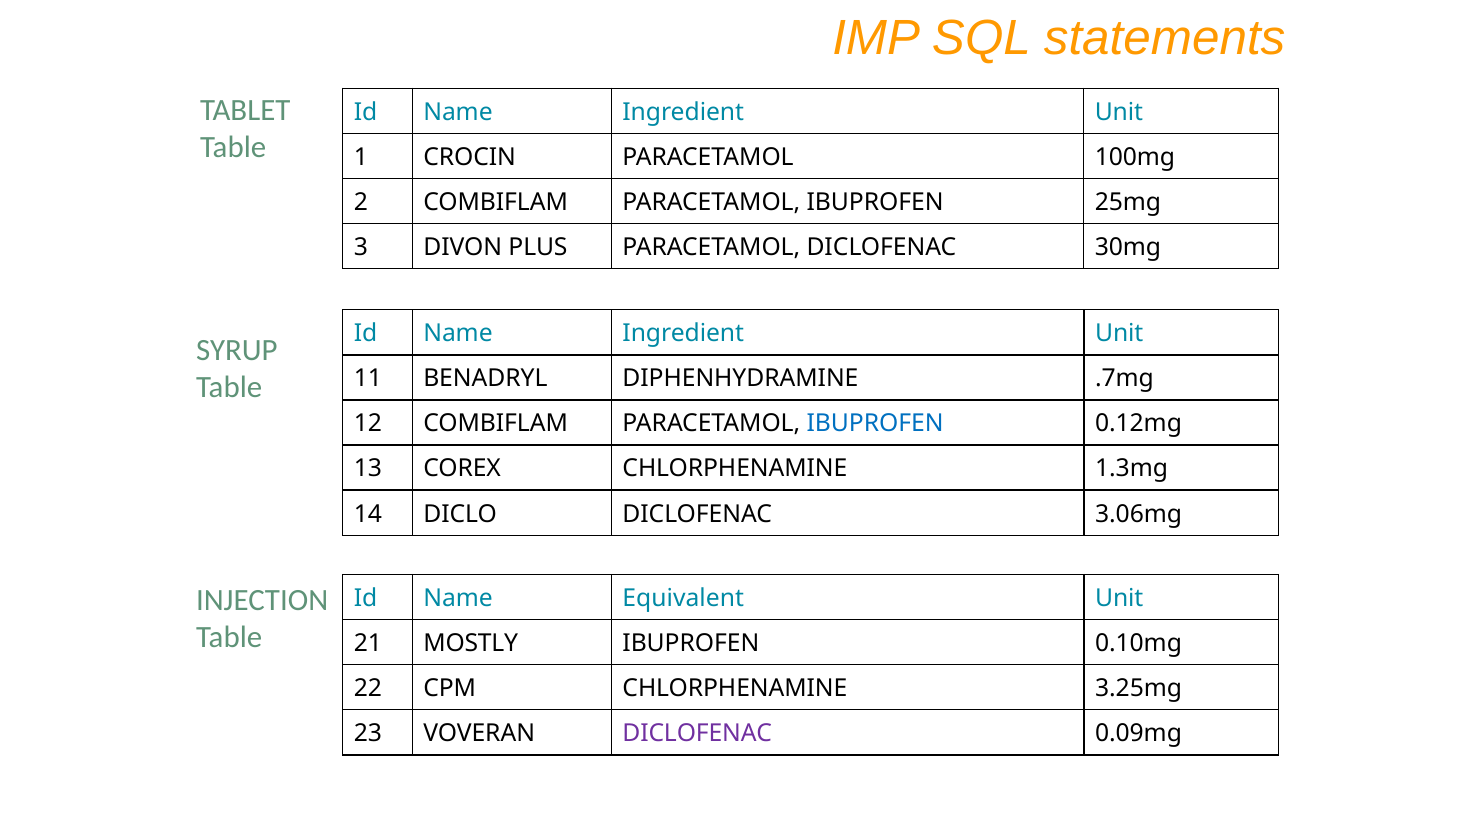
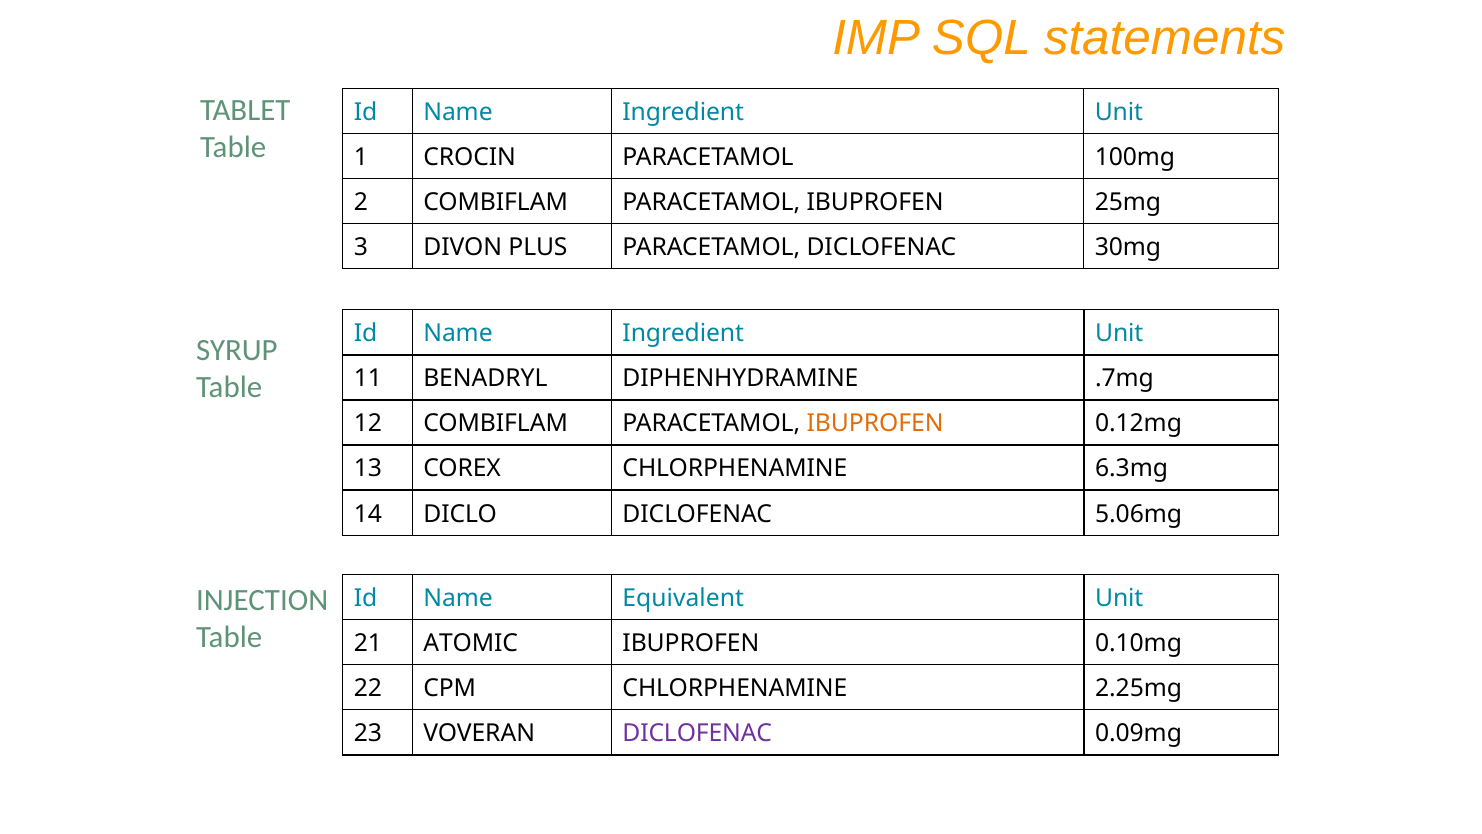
IBUPROFEN at (875, 423) colour: blue -> orange
1.3mg: 1.3mg -> 6.3mg
3.06mg: 3.06mg -> 5.06mg
MOSTLY: MOSTLY -> ATOMIC
3.25mg: 3.25mg -> 2.25mg
